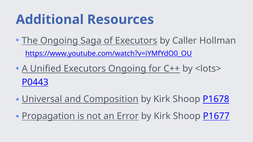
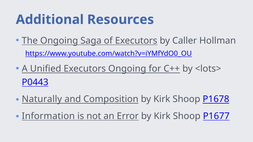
Universal: Universal -> Naturally
Propagation: Propagation -> Information
